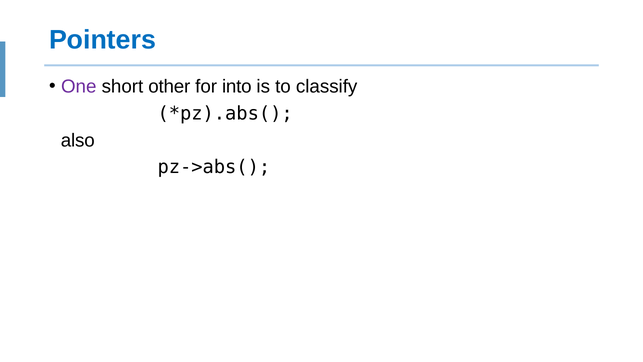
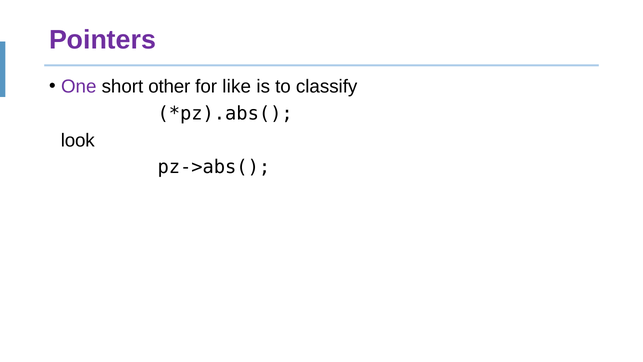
Pointers colour: blue -> purple
into: into -> like
also: also -> look
